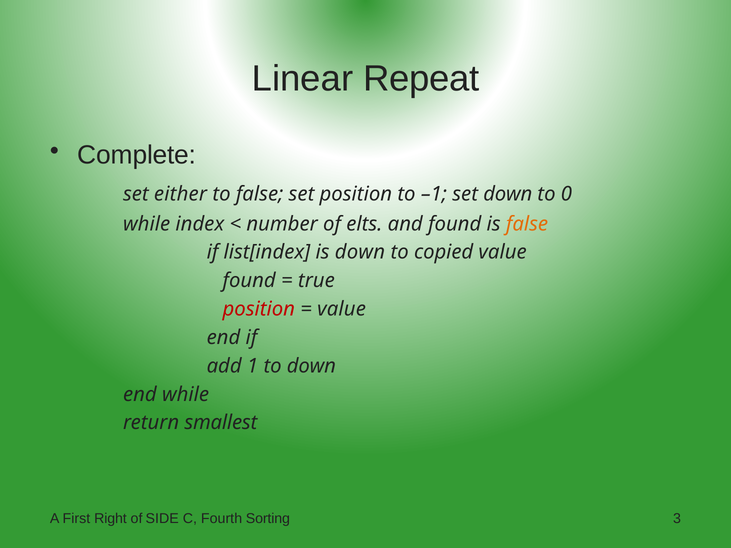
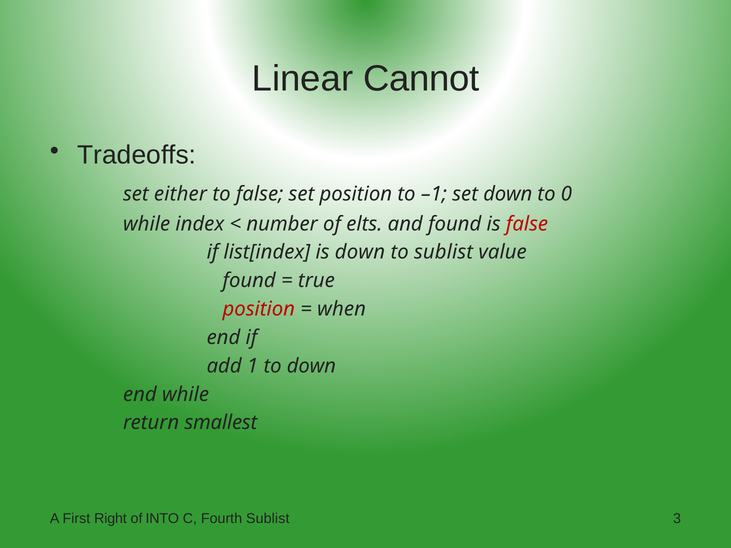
Repeat: Repeat -> Cannot
Complete: Complete -> Tradeoffs
false at (527, 224) colour: orange -> red
to copied: copied -> sublist
value at (342, 309): value -> when
SIDE: SIDE -> INTO
Fourth Sorting: Sorting -> Sublist
